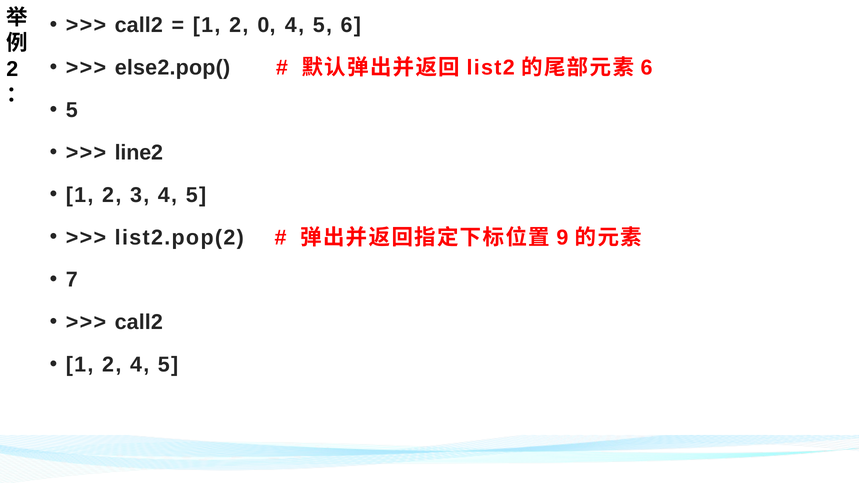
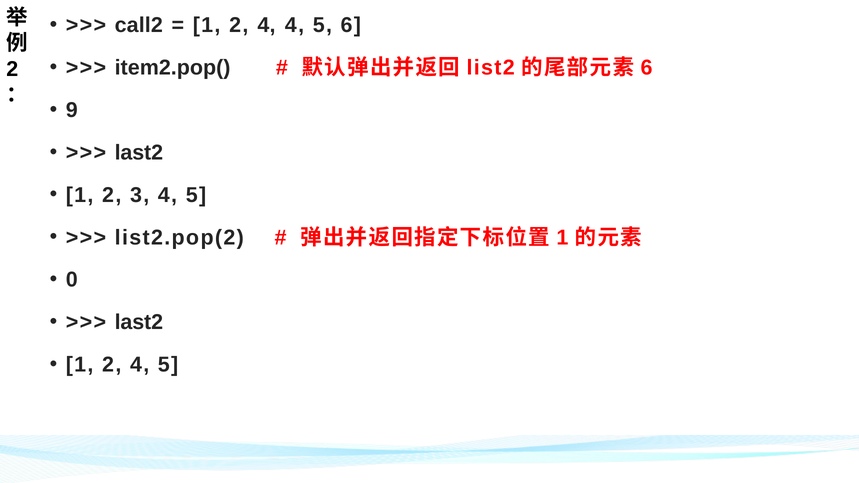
0 at (267, 25): 0 -> 4
else2.pop(: else2.pop( -> item2.pop(
5 at (72, 110): 5 -> 9
line2 at (139, 153): line2 -> last2
9 at (562, 238): 9 -> 1
7: 7 -> 0
call2 at (139, 322): call2 -> last2
